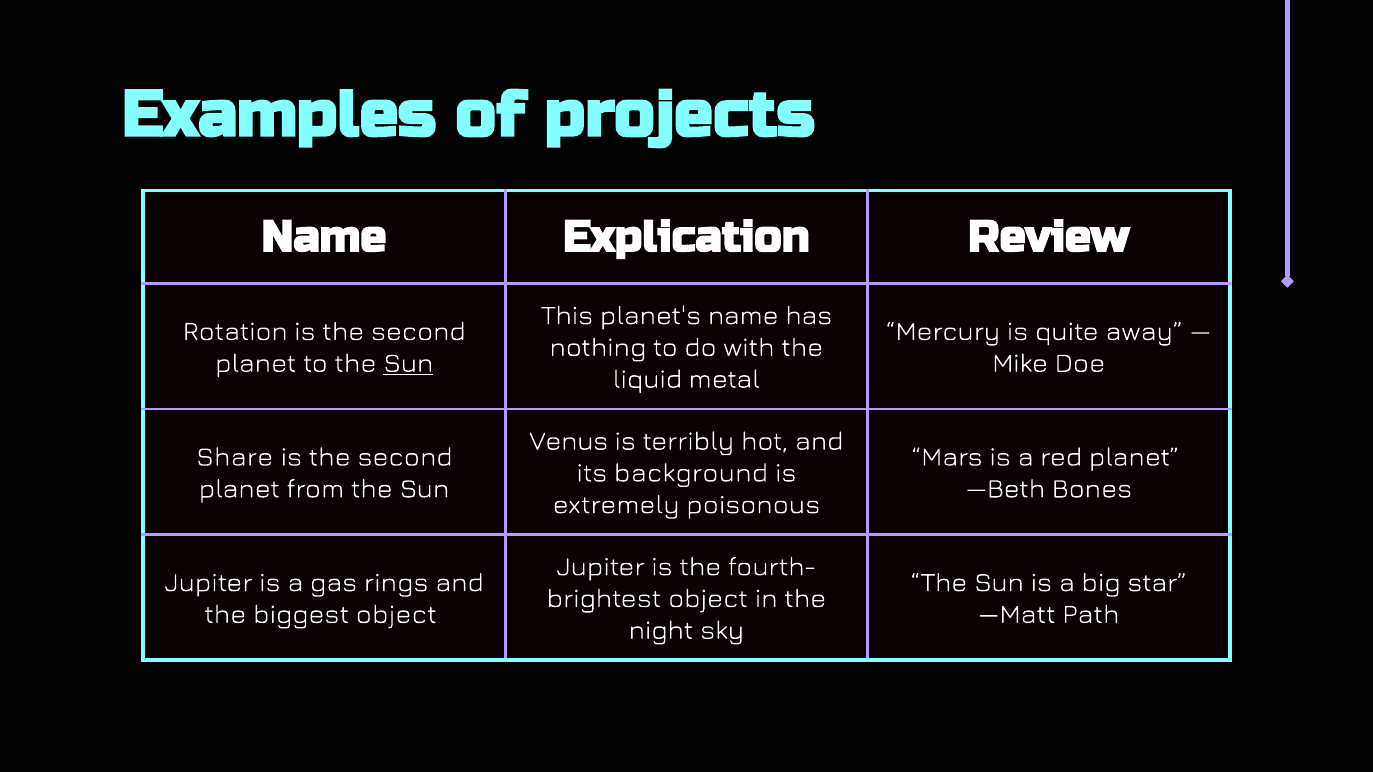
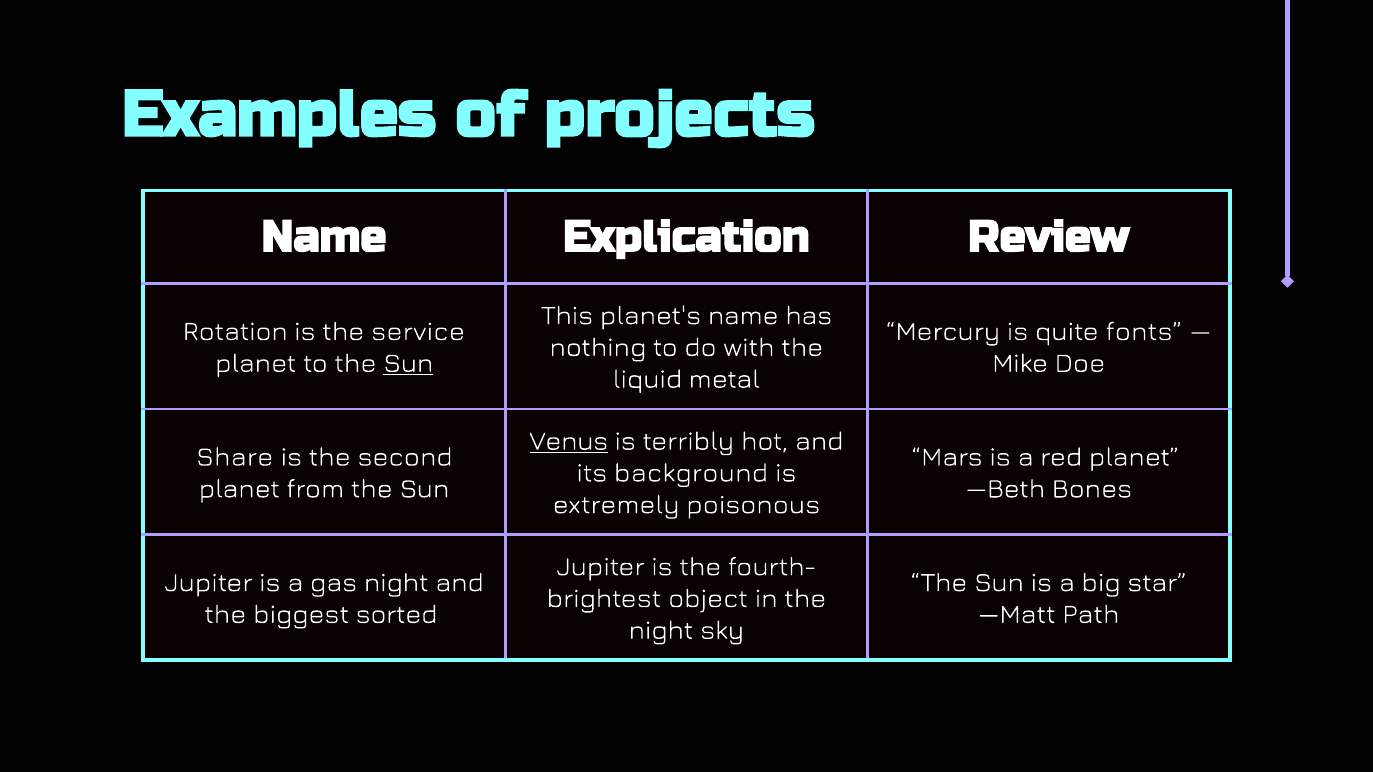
second at (418, 332): second -> service
away: away -> fonts
Venus underline: none -> present
gas rings: rings -> night
biggest object: object -> sorted
